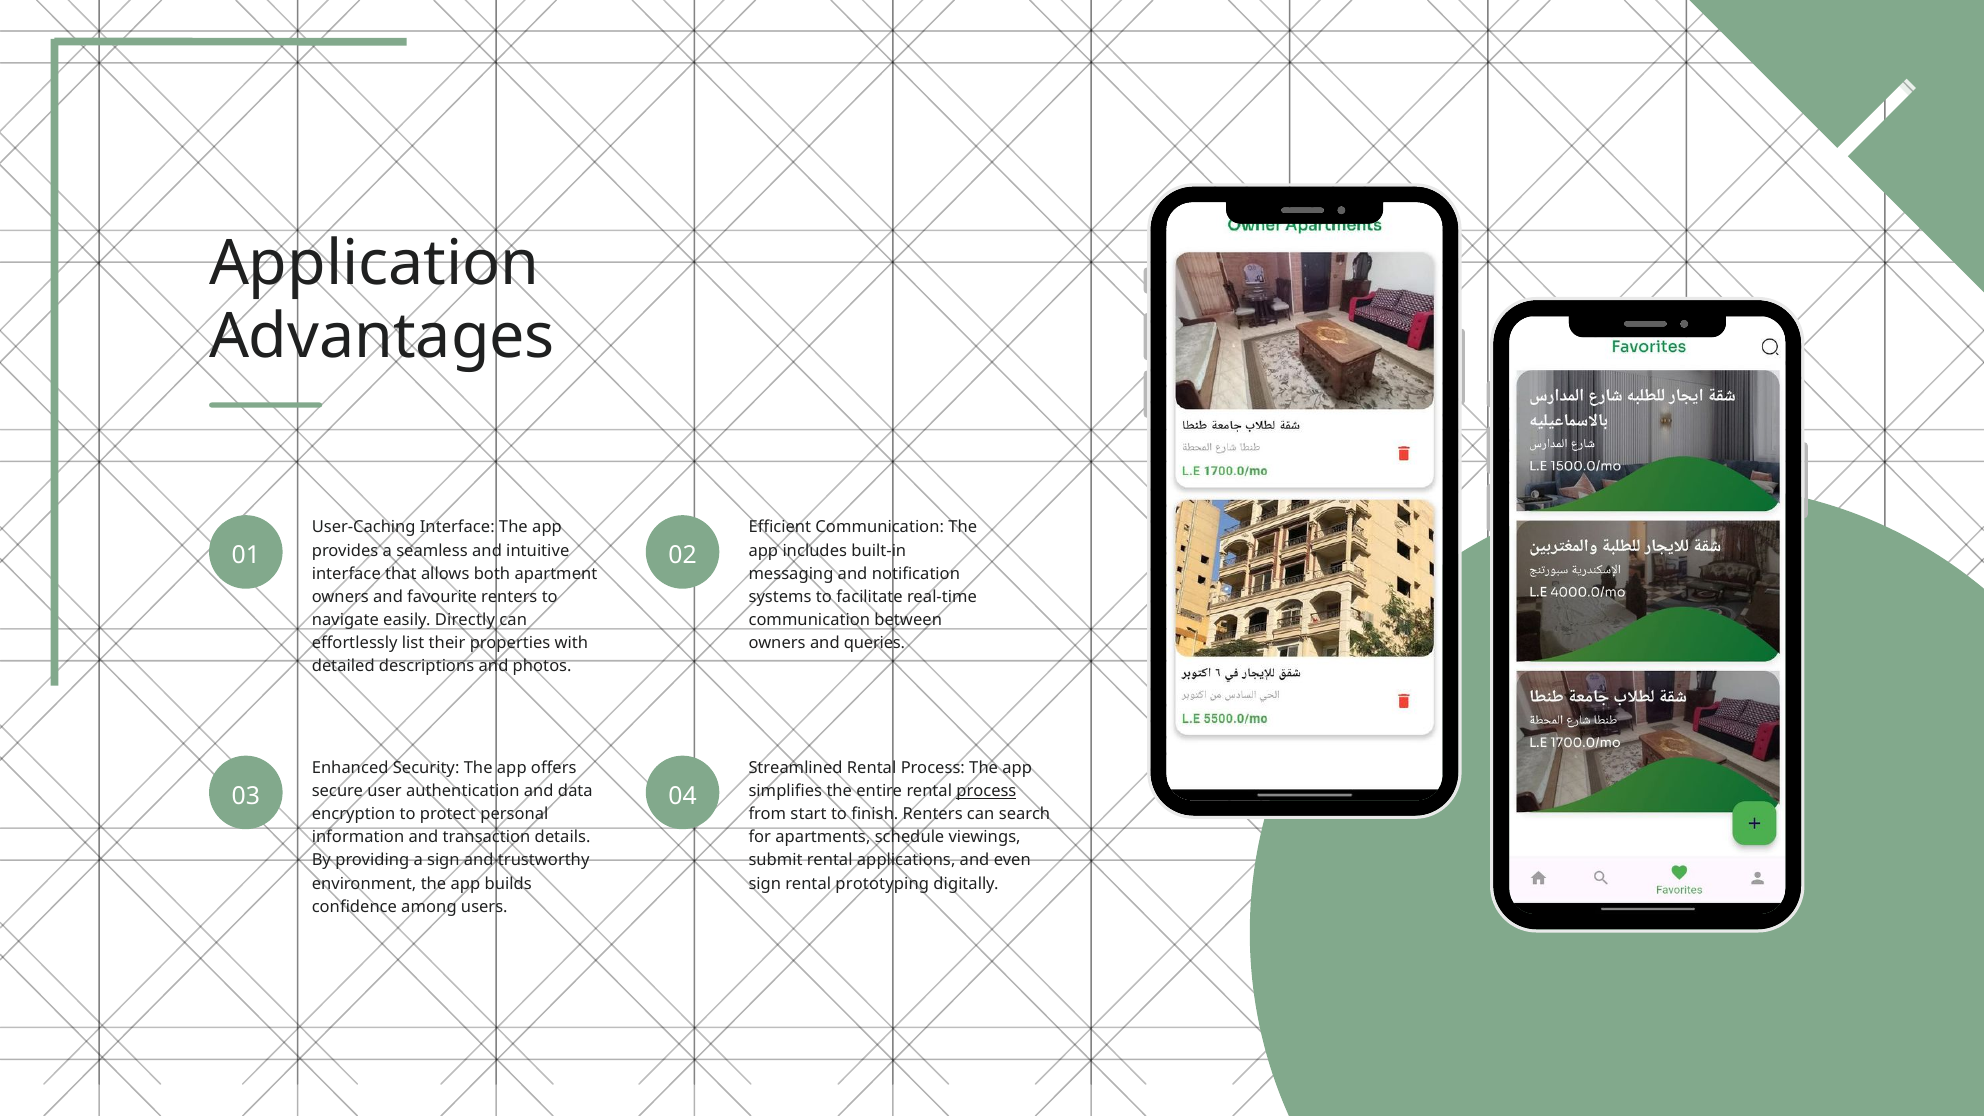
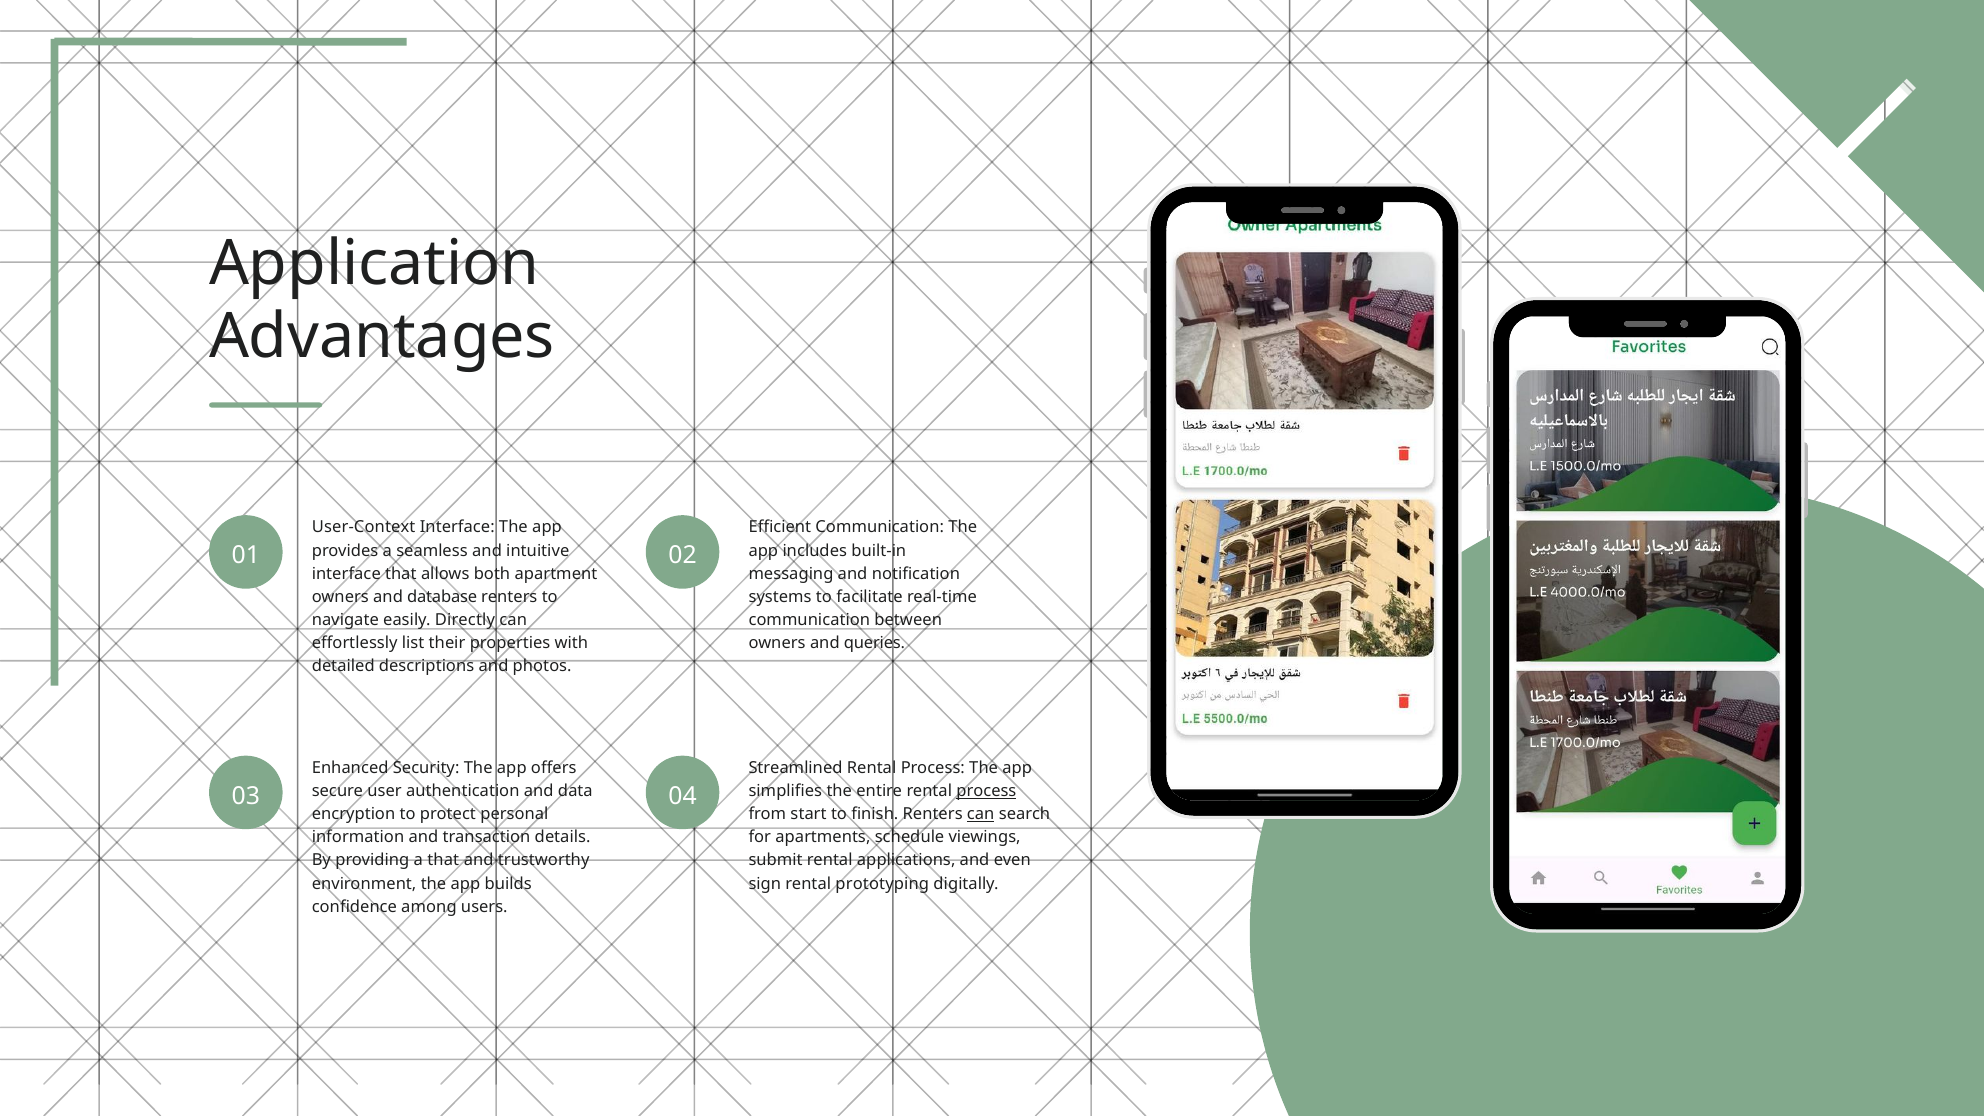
User-Caching: User-Caching -> User-Context
favourite: favourite -> database
can at (981, 814) underline: none -> present
a sign: sign -> that
